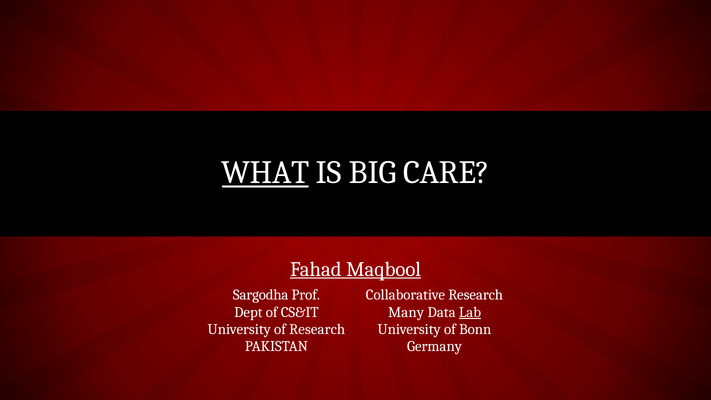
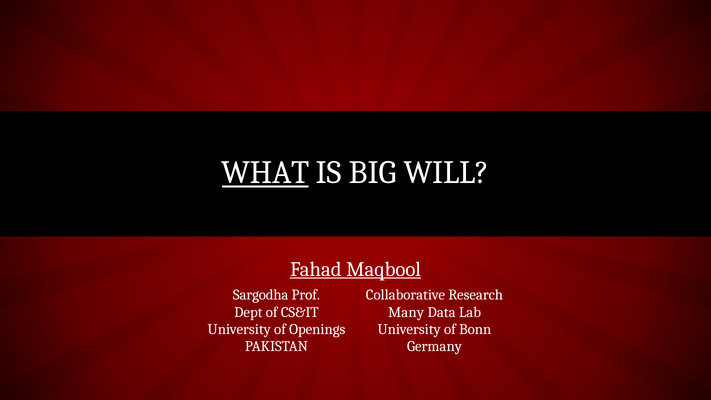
CARE: CARE -> WILL
Lab underline: present -> none
of Research: Research -> Openings
